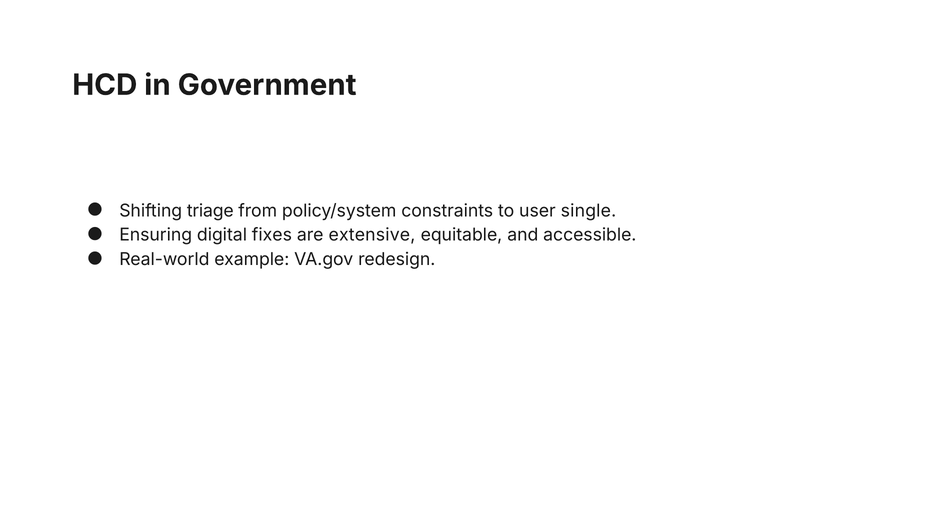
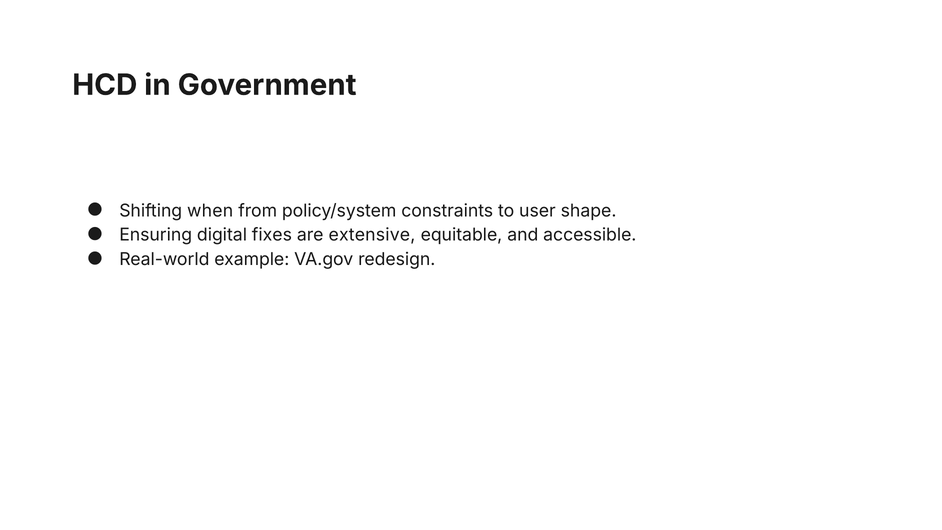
triage: triage -> when
single: single -> shape
